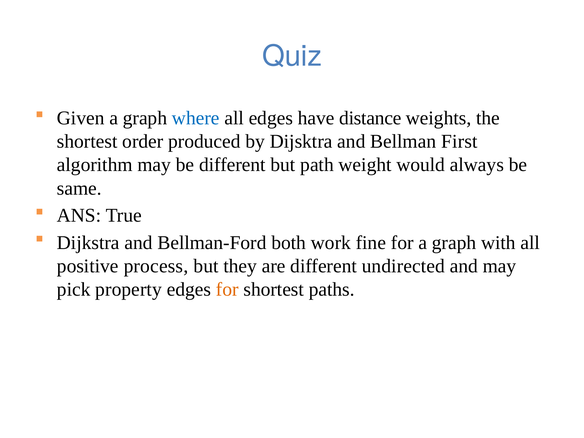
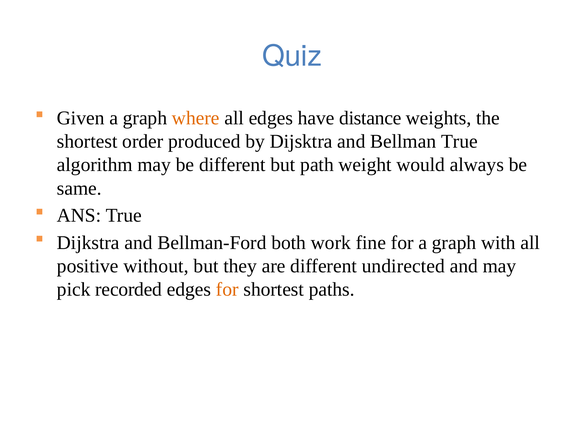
where colour: blue -> orange
Bellman First: First -> True
process: process -> without
property: property -> recorded
